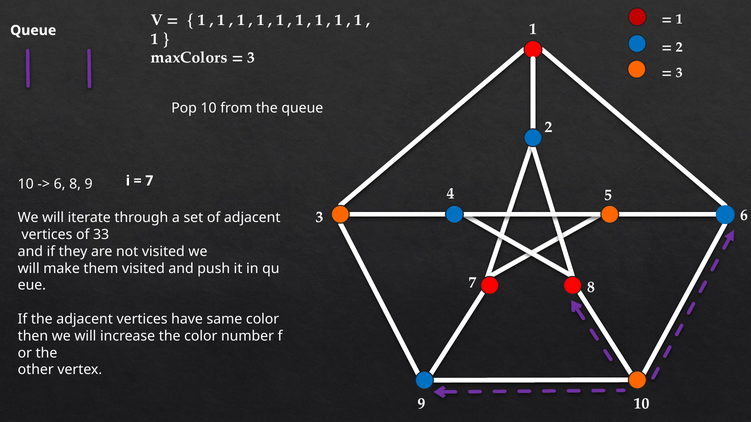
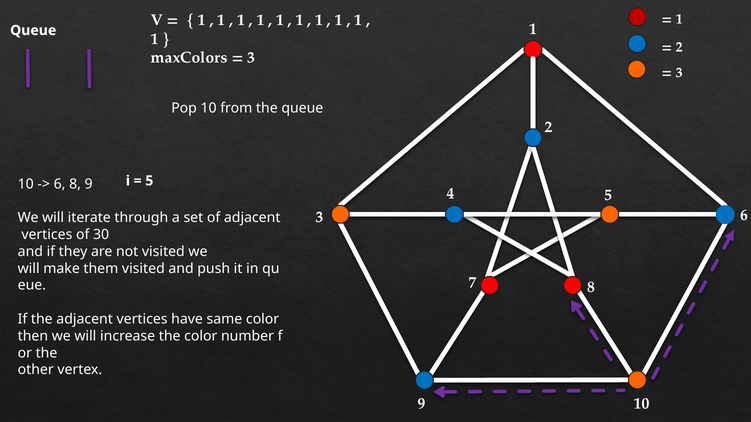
7 at (149, 181): 7 -> 5
33: 33 -> 30
